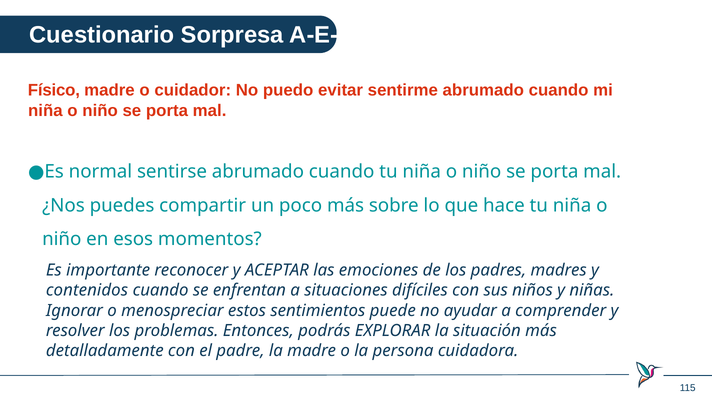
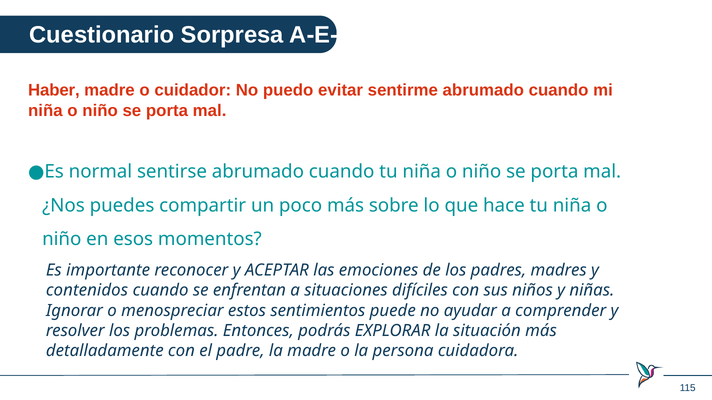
Físico: Físico -> Haber
